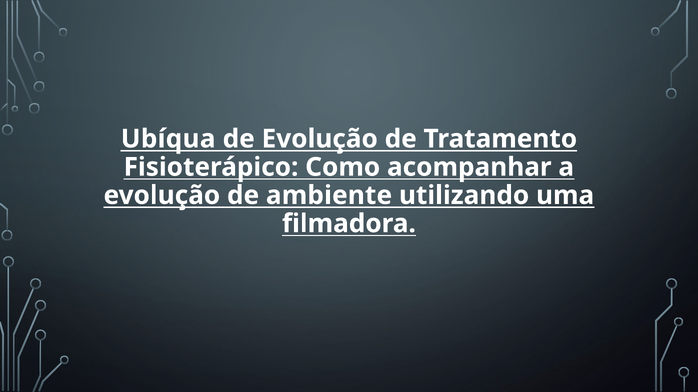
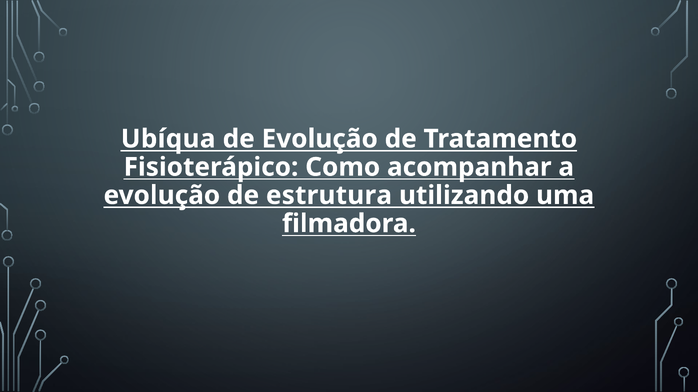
ambiente: ambiente -> estrutura
